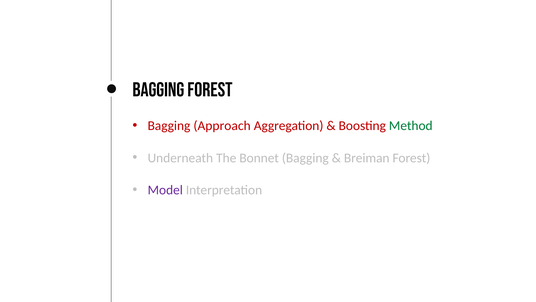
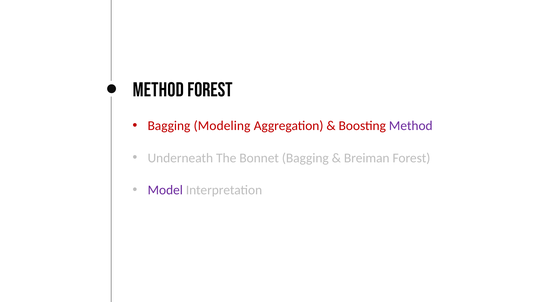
Bagging at (158, 90): Bagging -> Method
Approach: Approach -> Modeling
Method at (411, 125) colour: green -> purple
